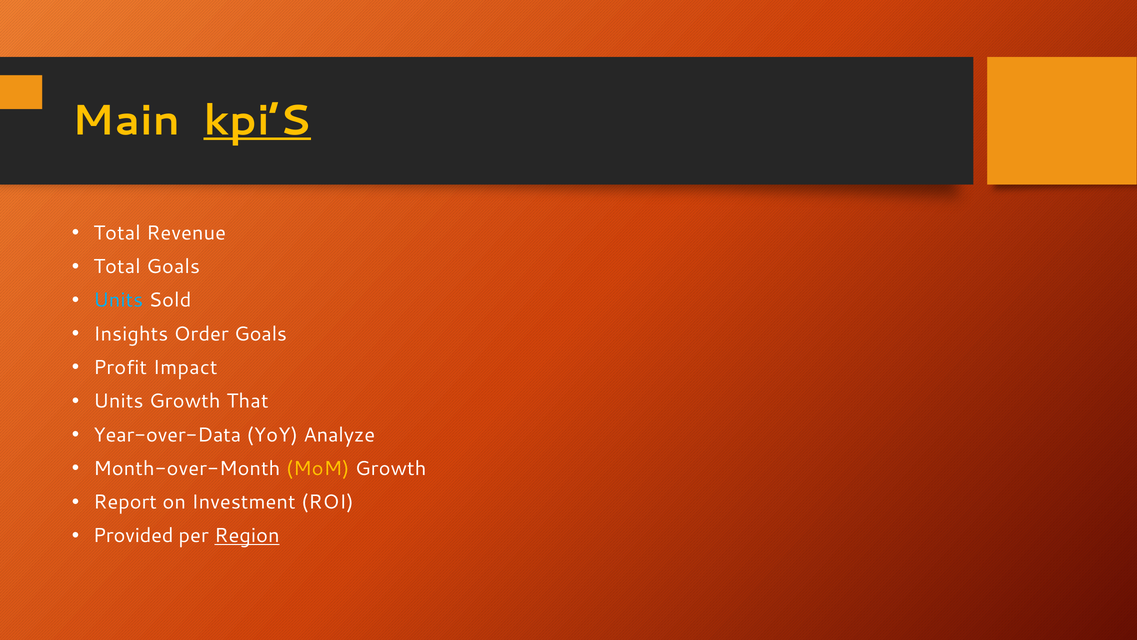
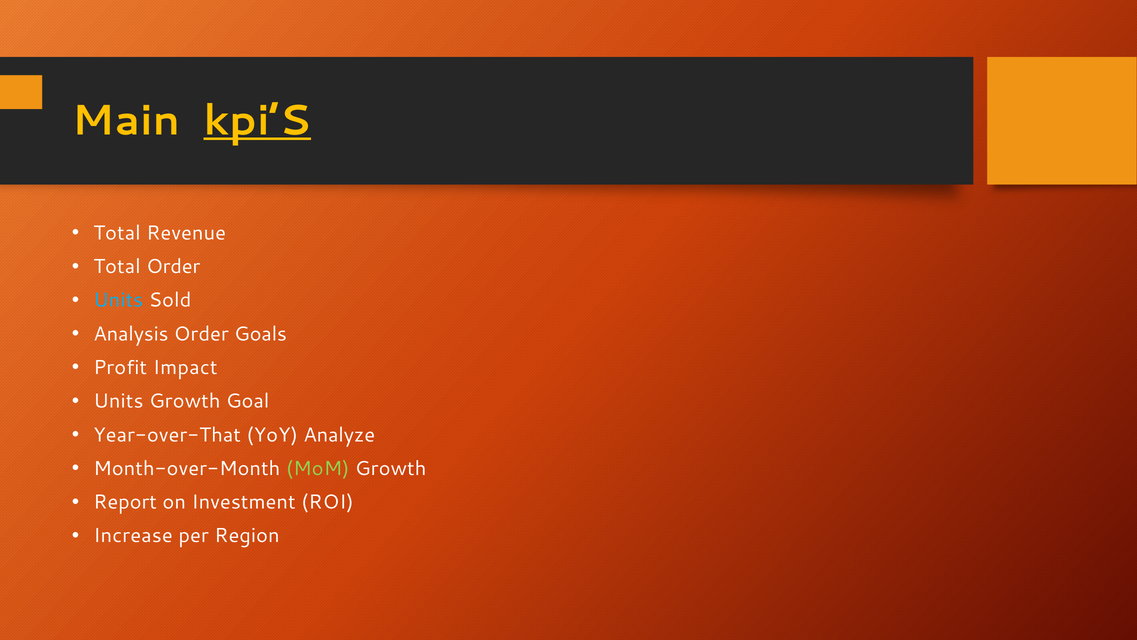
Total Goals: Goals -> Order
Insights: Insights -> Analysis
That: That -> Goal
Year-over-Data: Year-over-Data -> Year-over-That
MoM colour: yellow -> light green
Provided: Provided -> Increase
Region underline: present -> none
